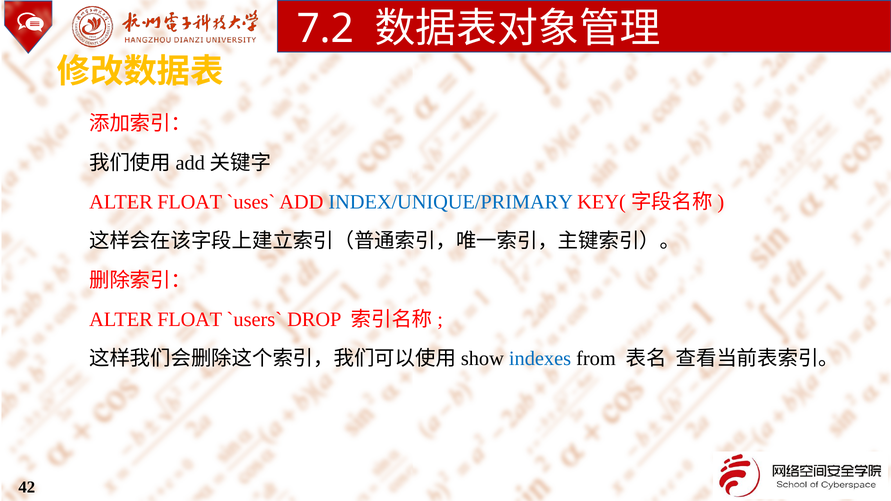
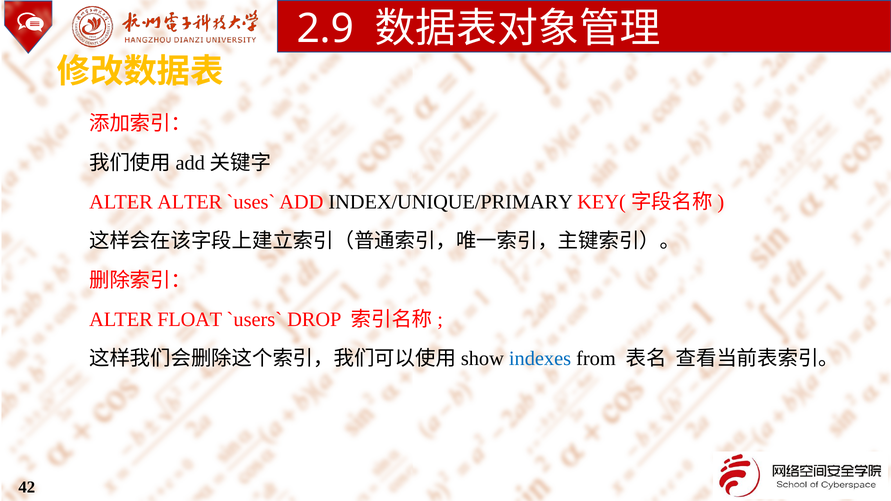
7.2: 7.2 -> 2.9
FLOAT at (190, 202): FLOAT -> ALTER
INDEX/UNIQUE/PRIMARY colour: blue -> black
